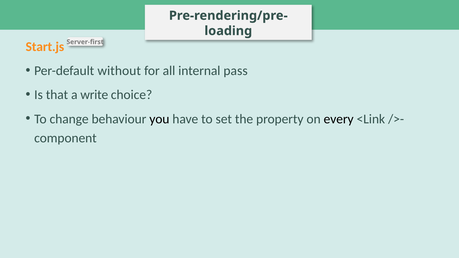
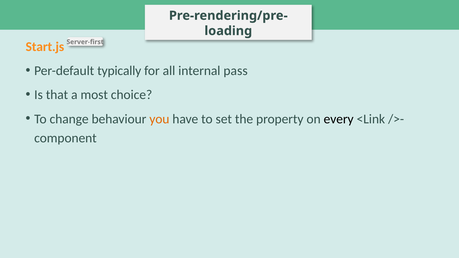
without: without -> typically
write: write -> most
you colour: black -> orange
